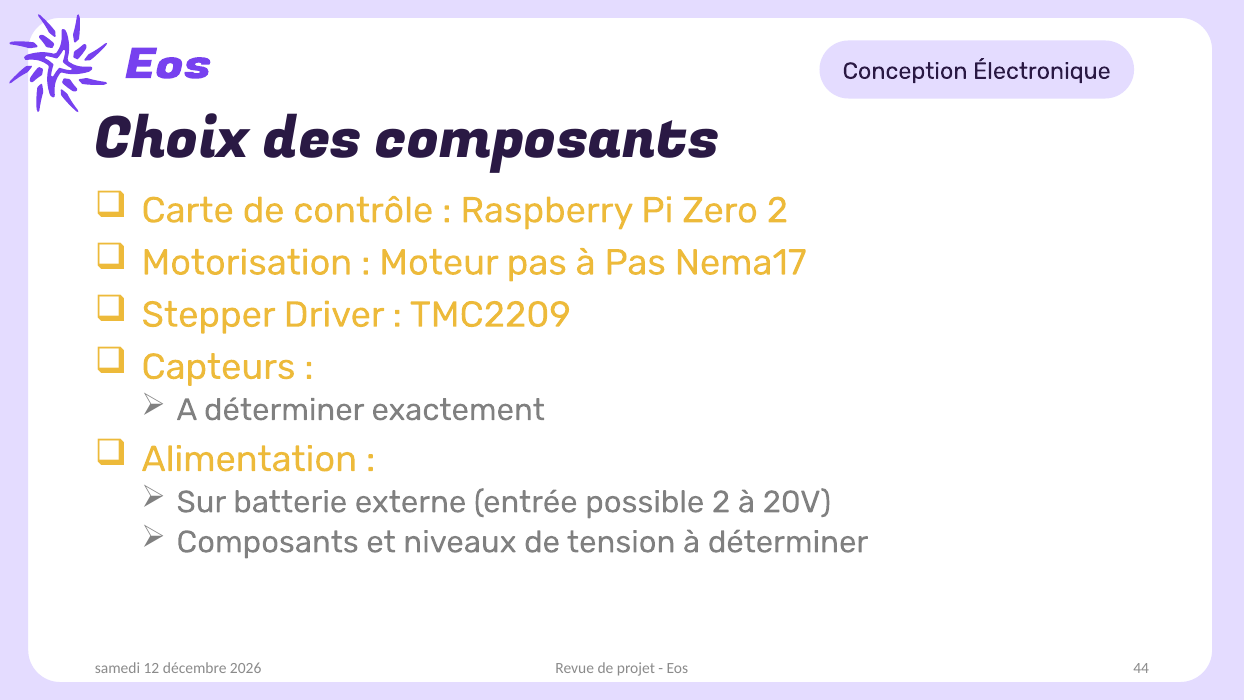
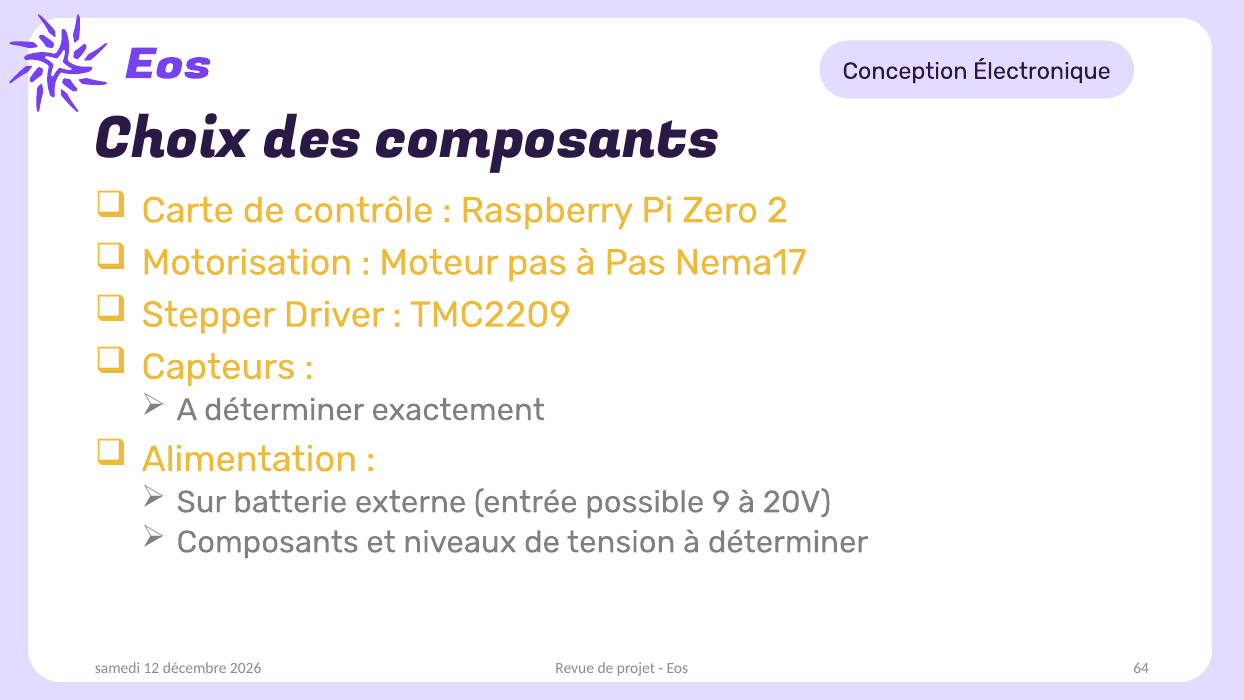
possible 2: 2 -> 9
44: 44 -> 64
